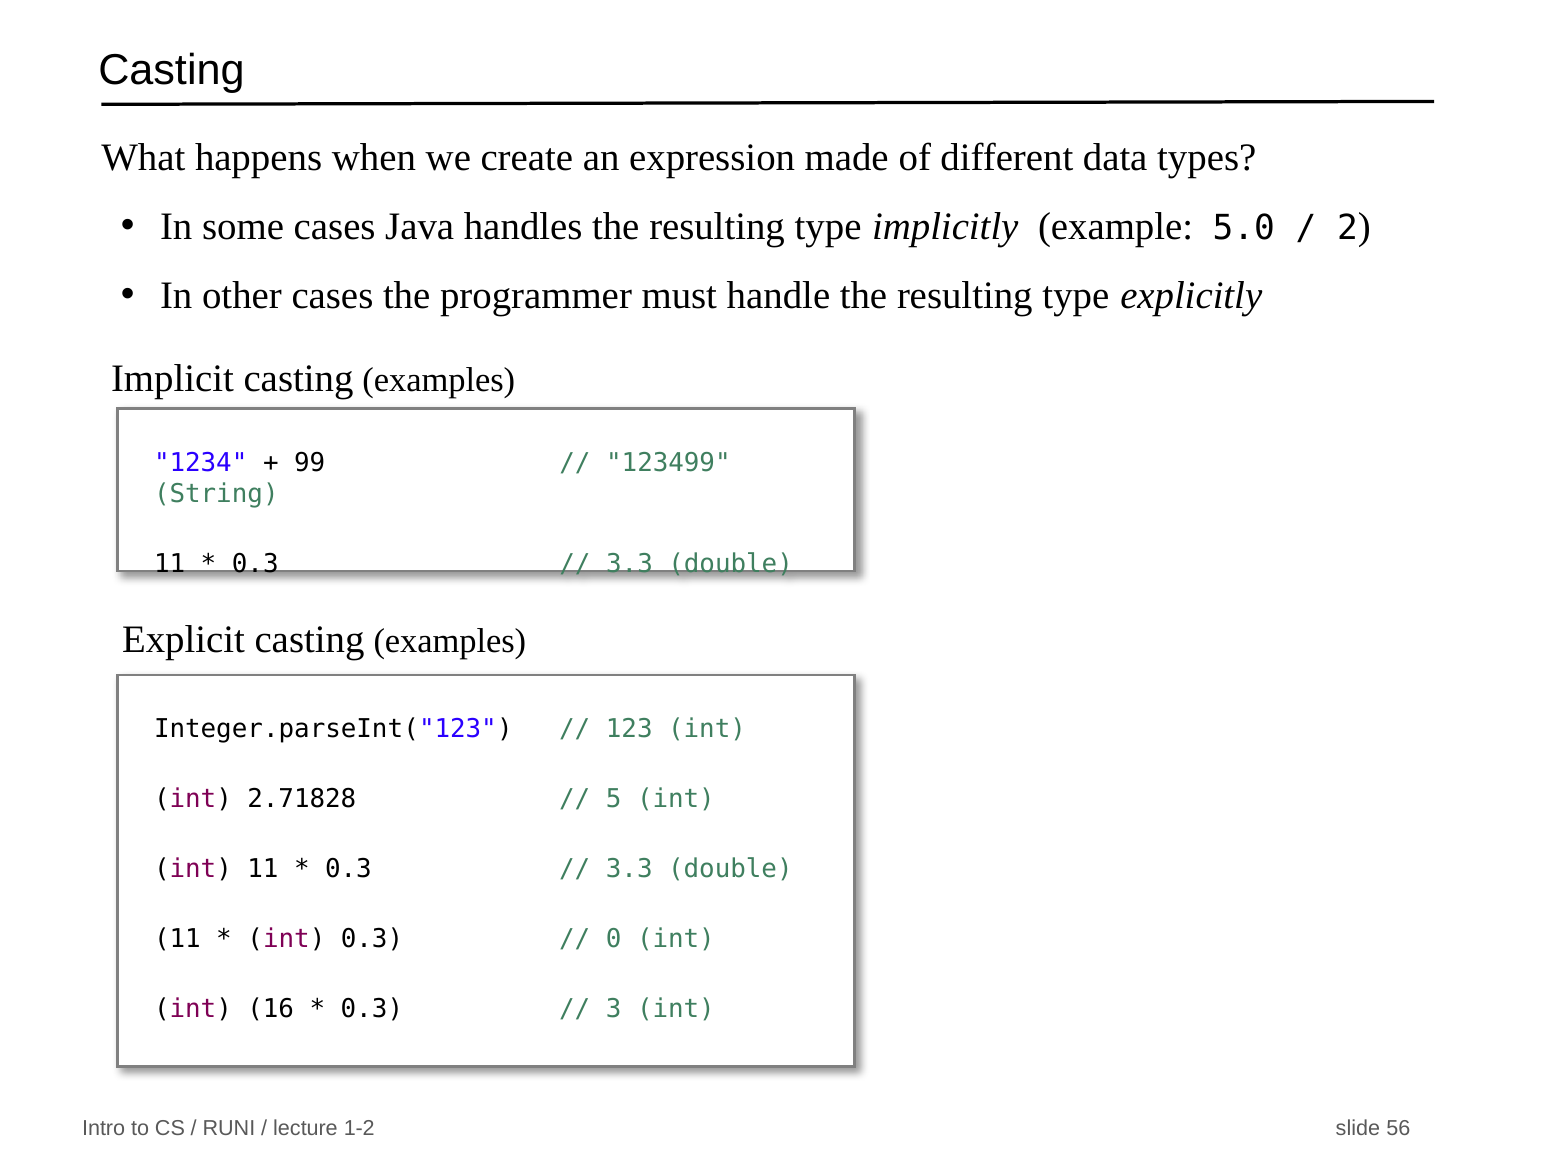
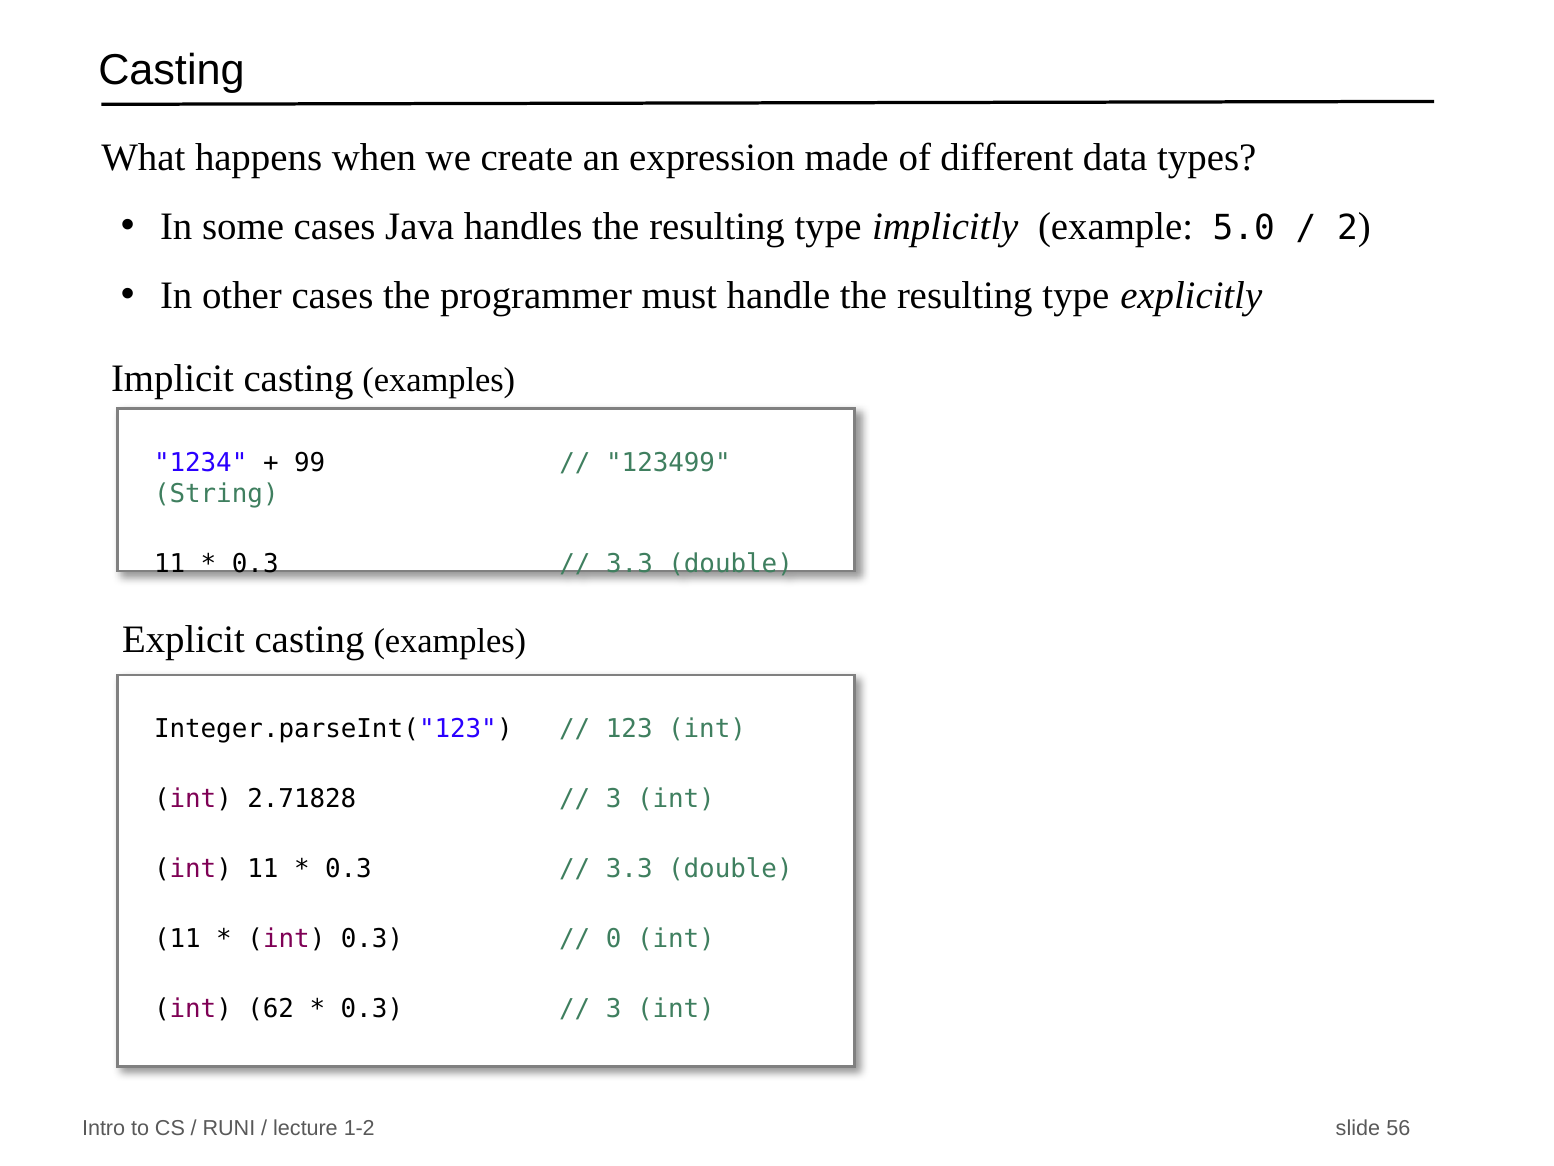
5 at (614, 799): 5 -> 3
16: 16 -> 62
